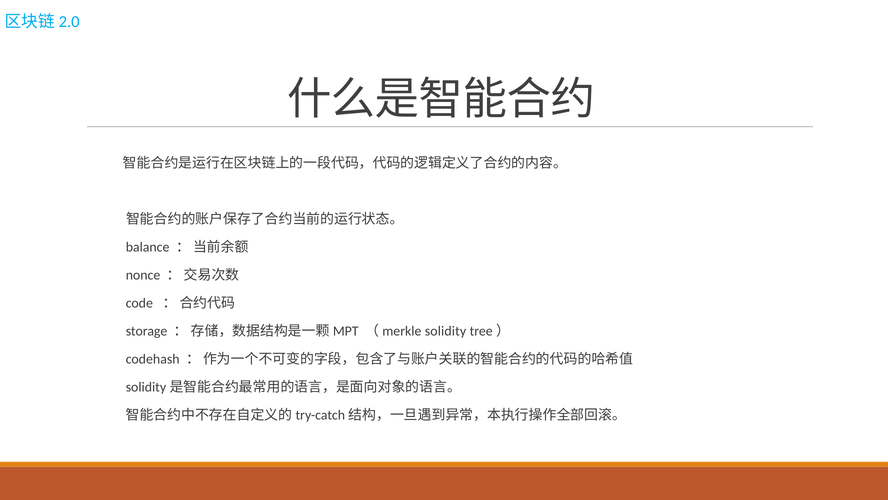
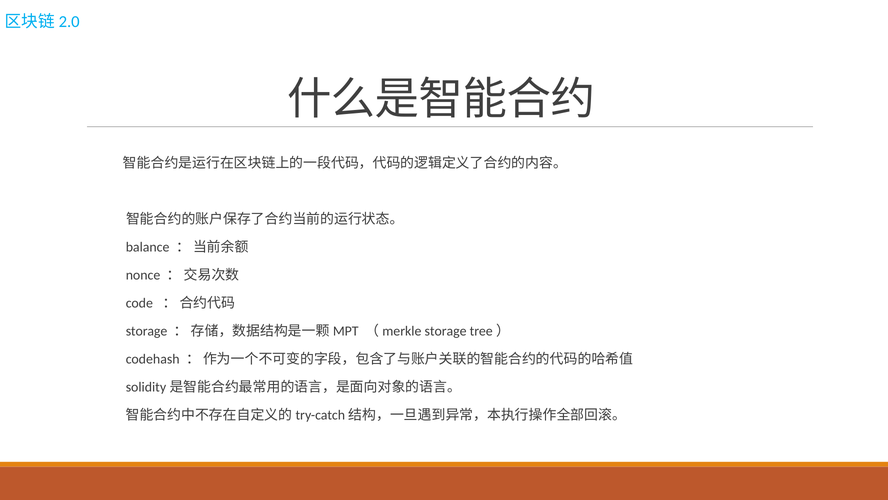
（merkle solidity: solidity -> storage
